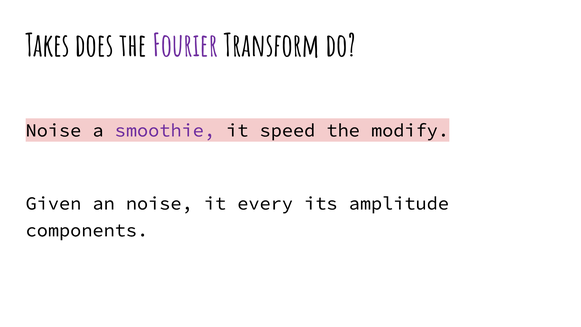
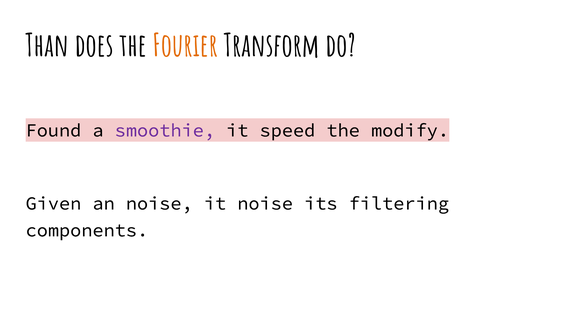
Takes: Takes -> Than
Fourier colour: purple -> orange
Noise at (53, 130): Noise -> Found
it every: every -> noise
amplitude: amplitude -> filtering
